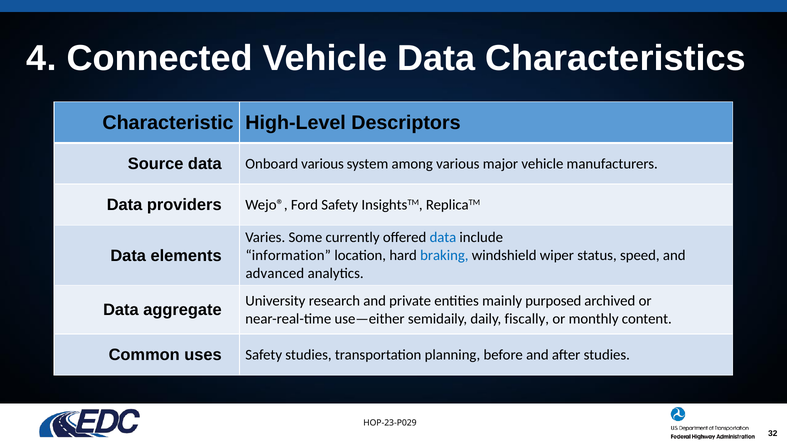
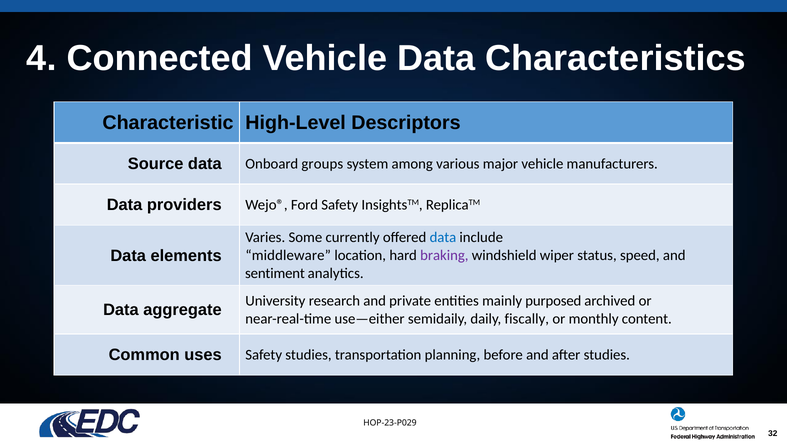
Onboard various: various -> groups
information: information -> middleware
braking colour: blue -> purple
advanced: advanced -> sentiment
